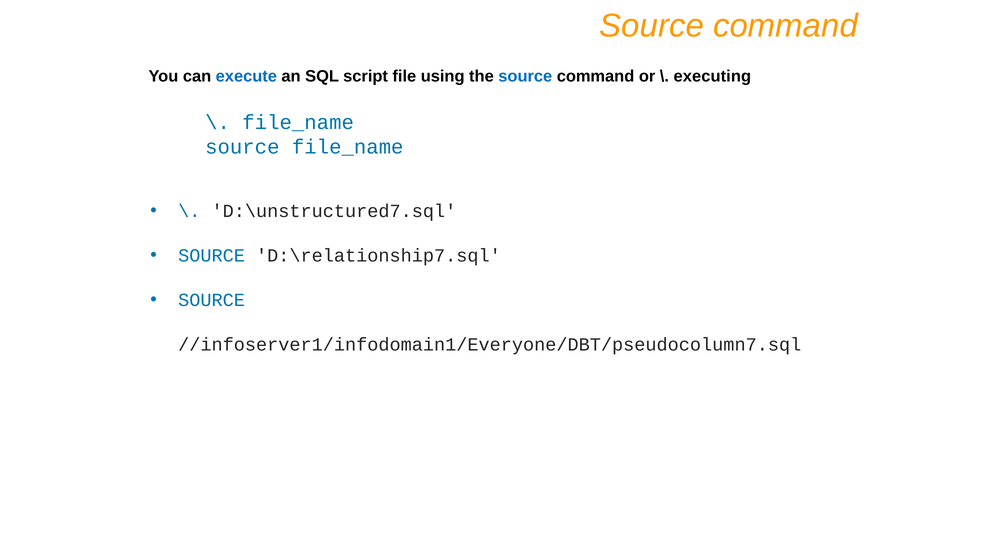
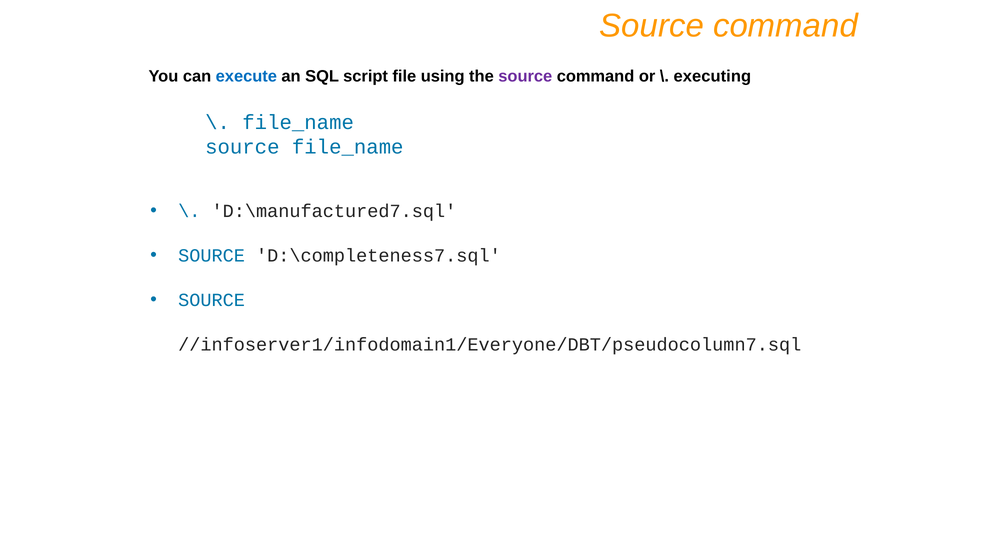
source at (525, 77) colour: blue -> purple
D:\unstructured7.sql: D:\unstructured7.sql -> D:\manufactured7.sql
D:\relationship7.sql: D:\relationship7.sql -> D:\completeness7.sql
